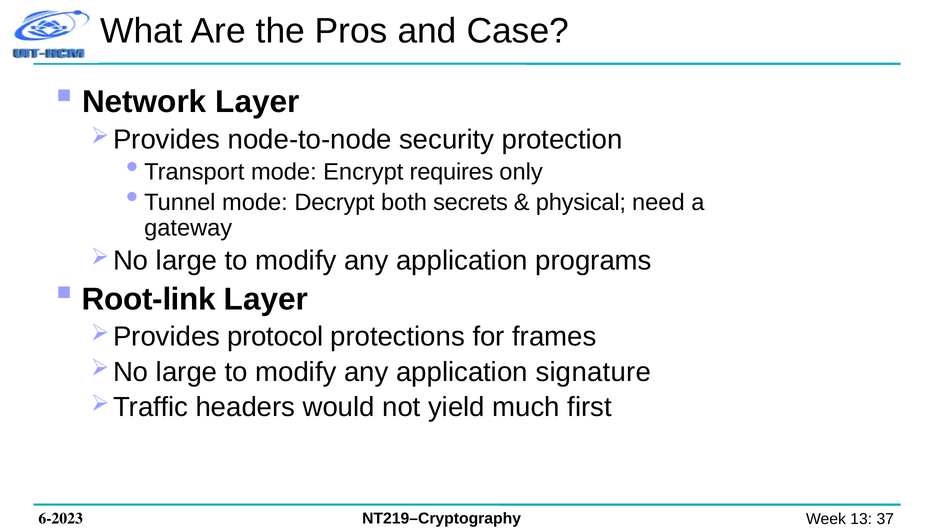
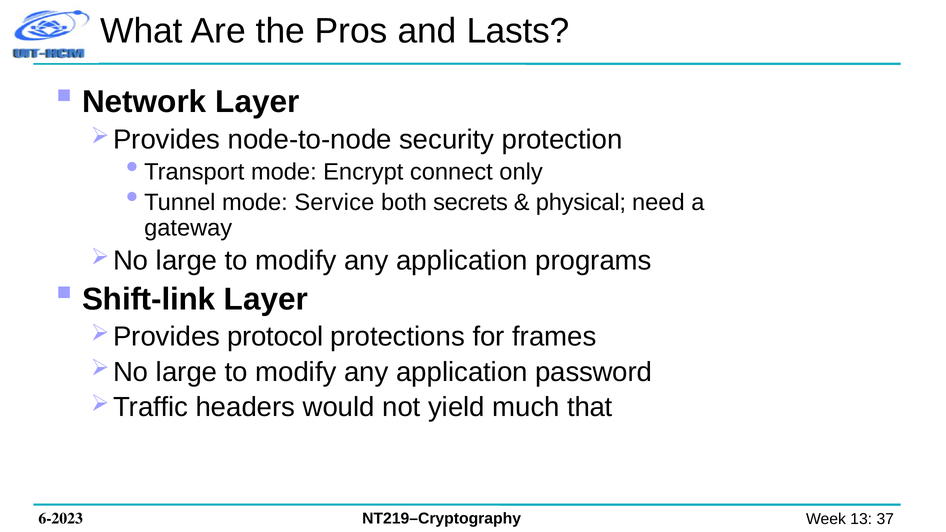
Case: Case -> Lasts
requires: requires -> connect
Decrypt: Decrypt -> Service
Root-link: Root-link -> Shift-link
signature: signature -> password
first: first -> that
